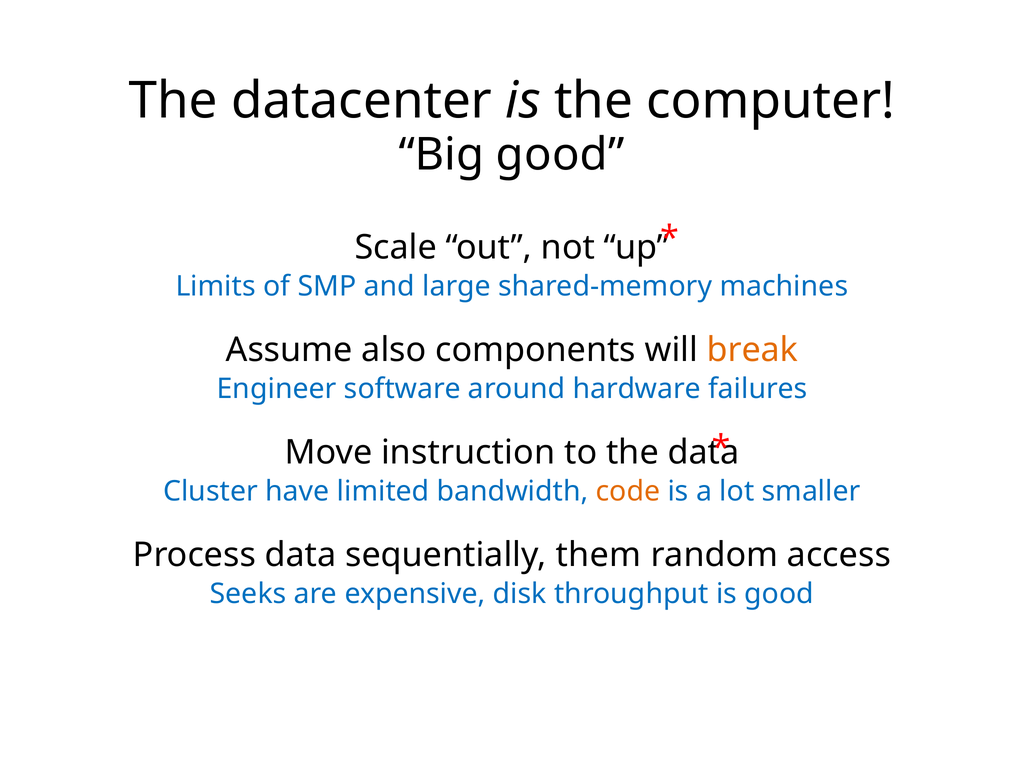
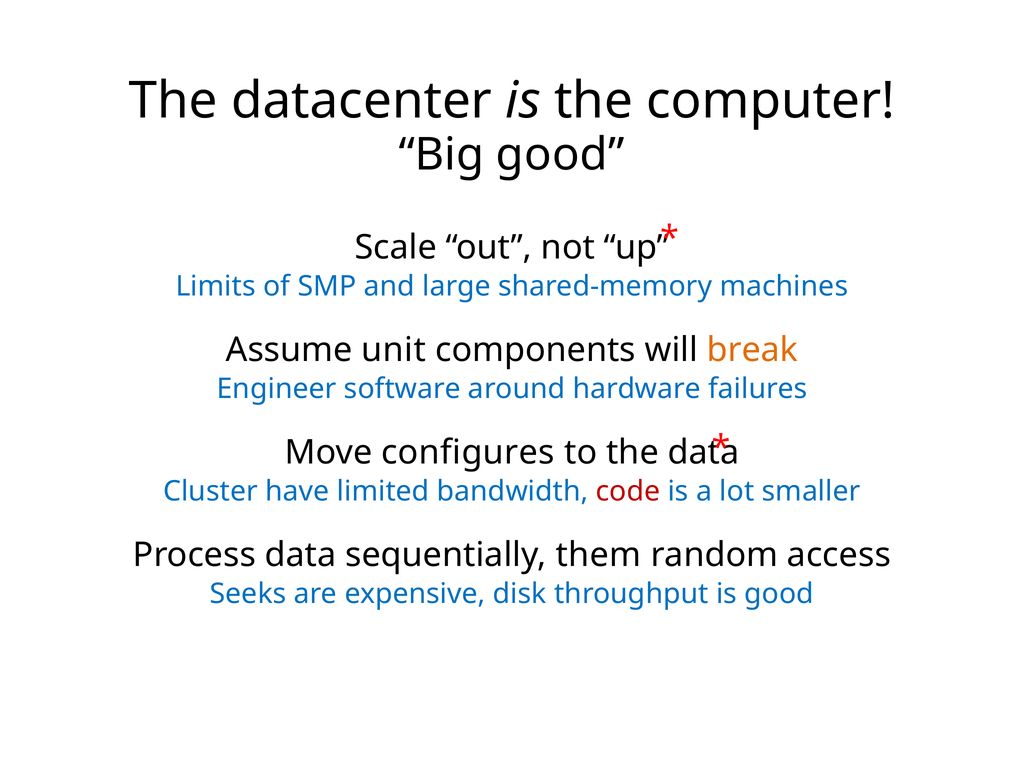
also: also -> unit
instruction: instruction -> configures
code colour: orange -> red
